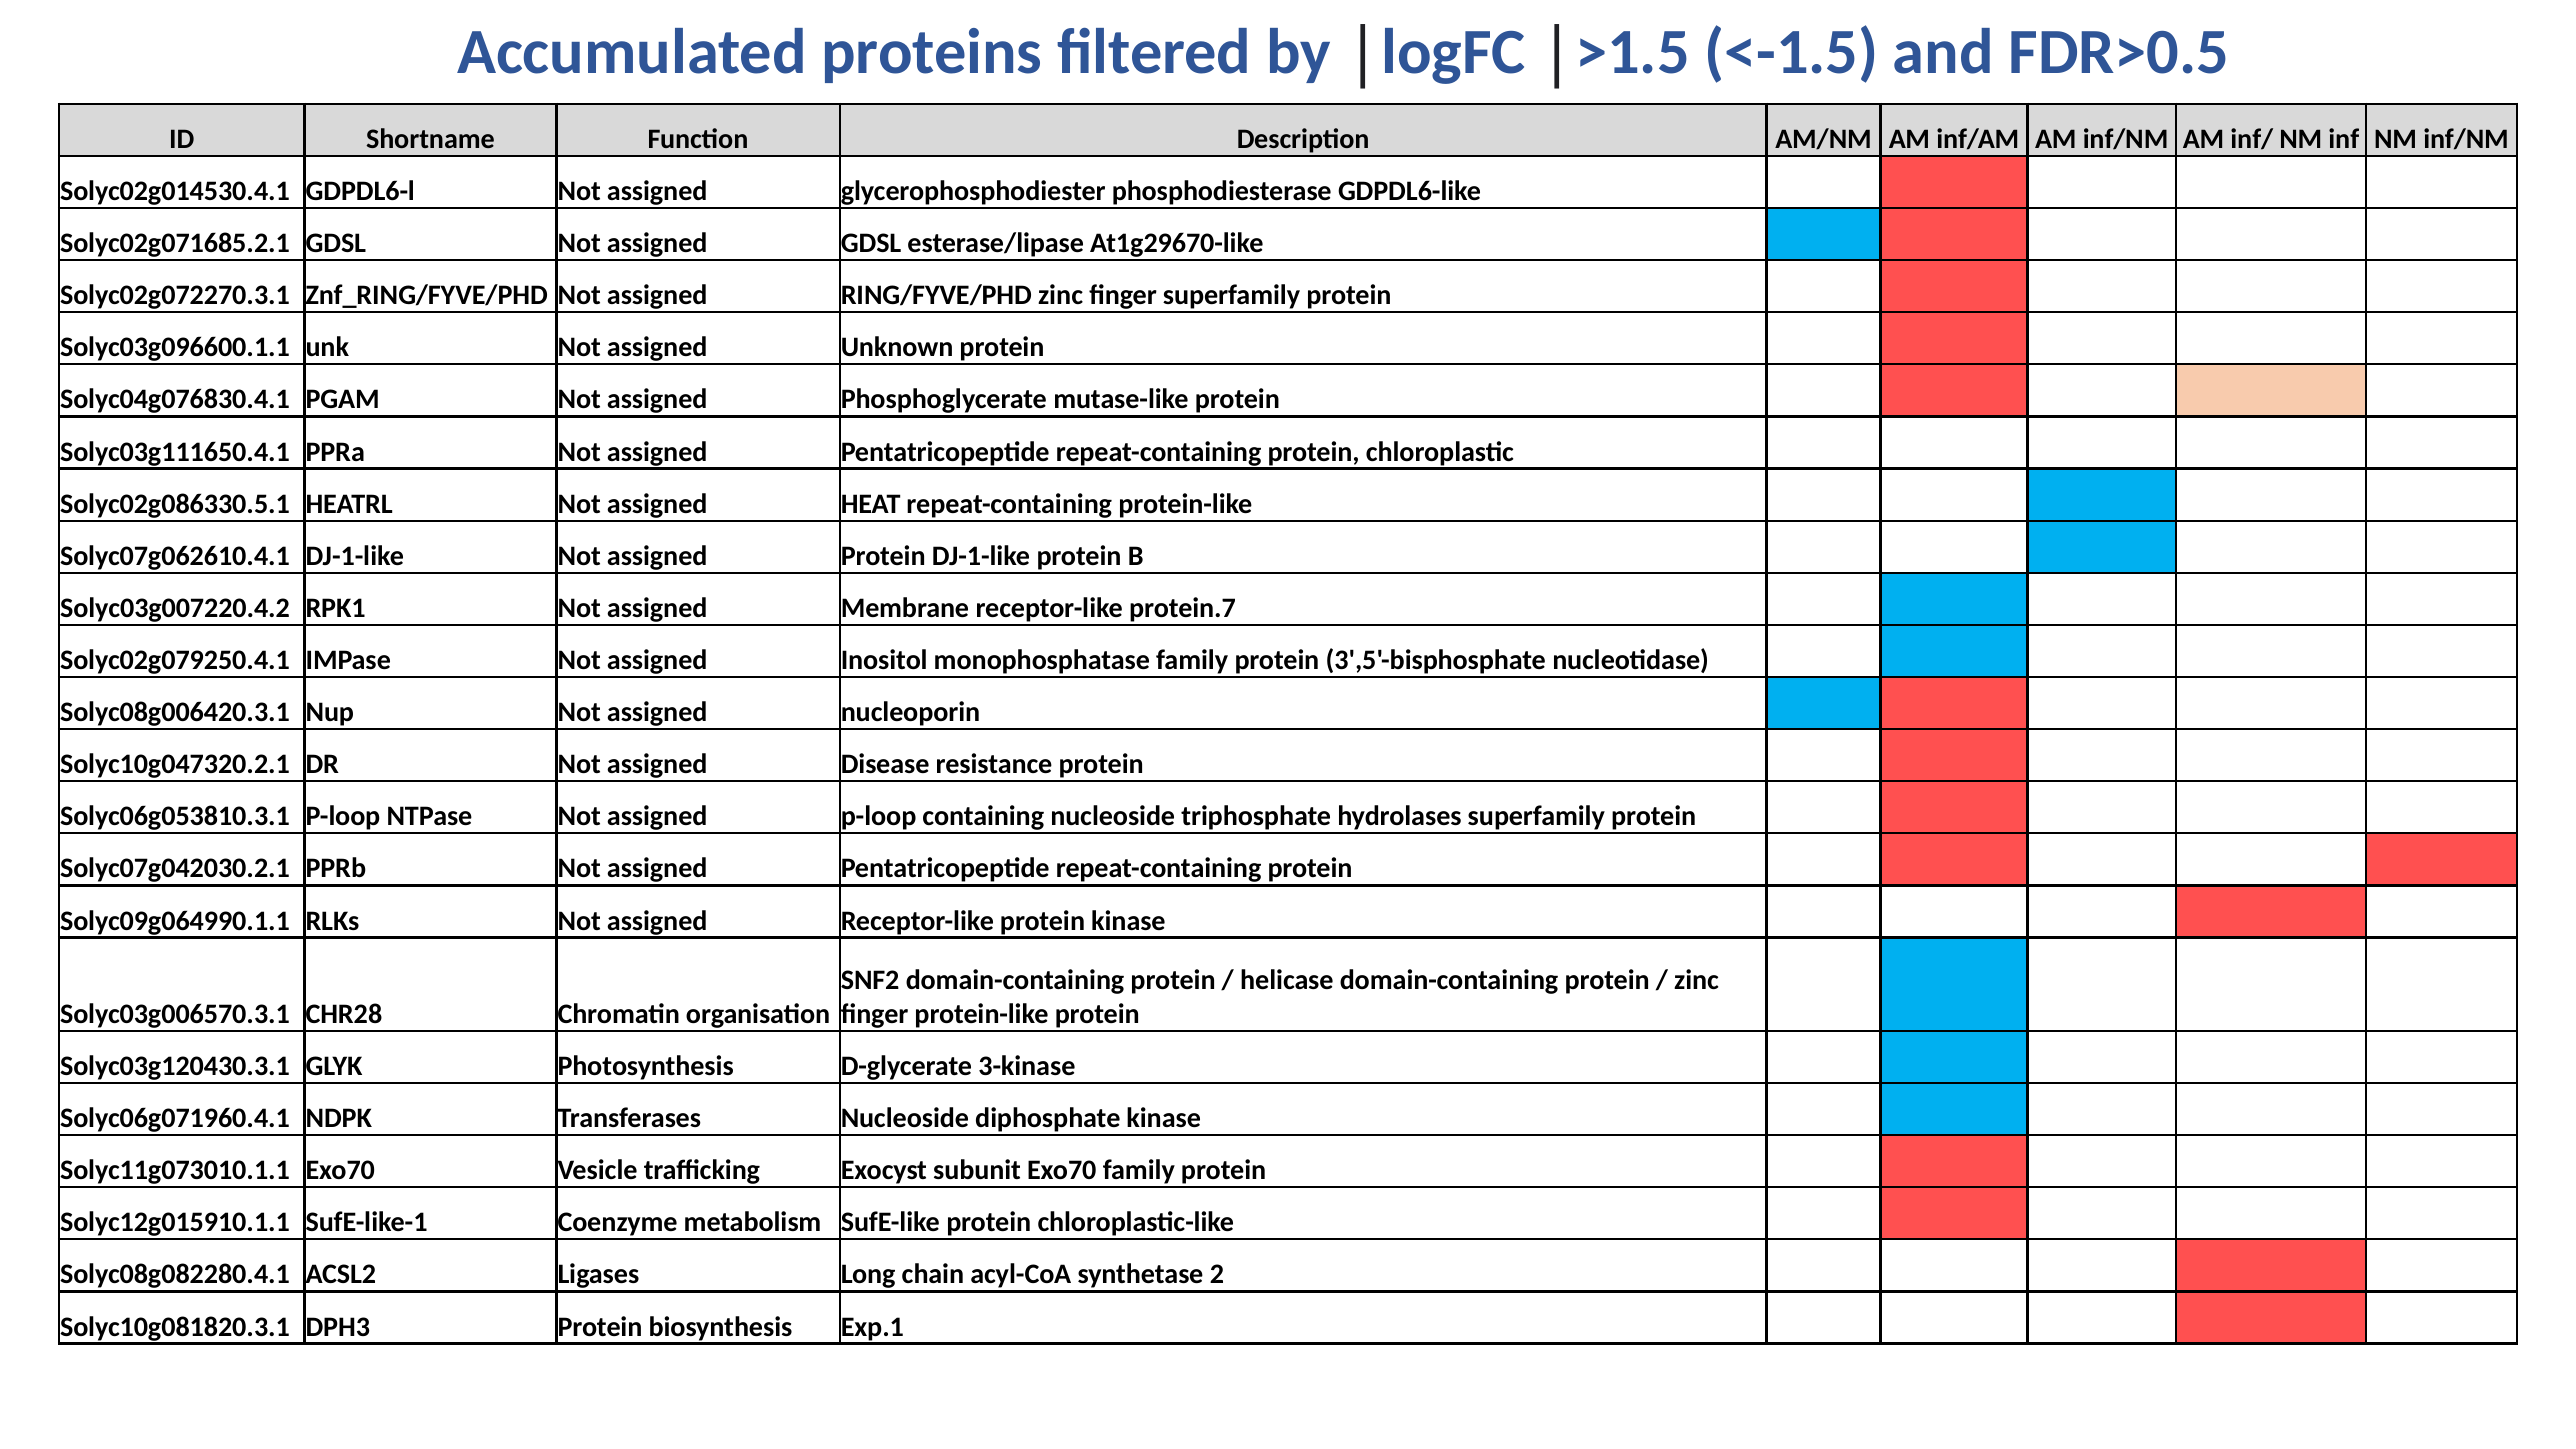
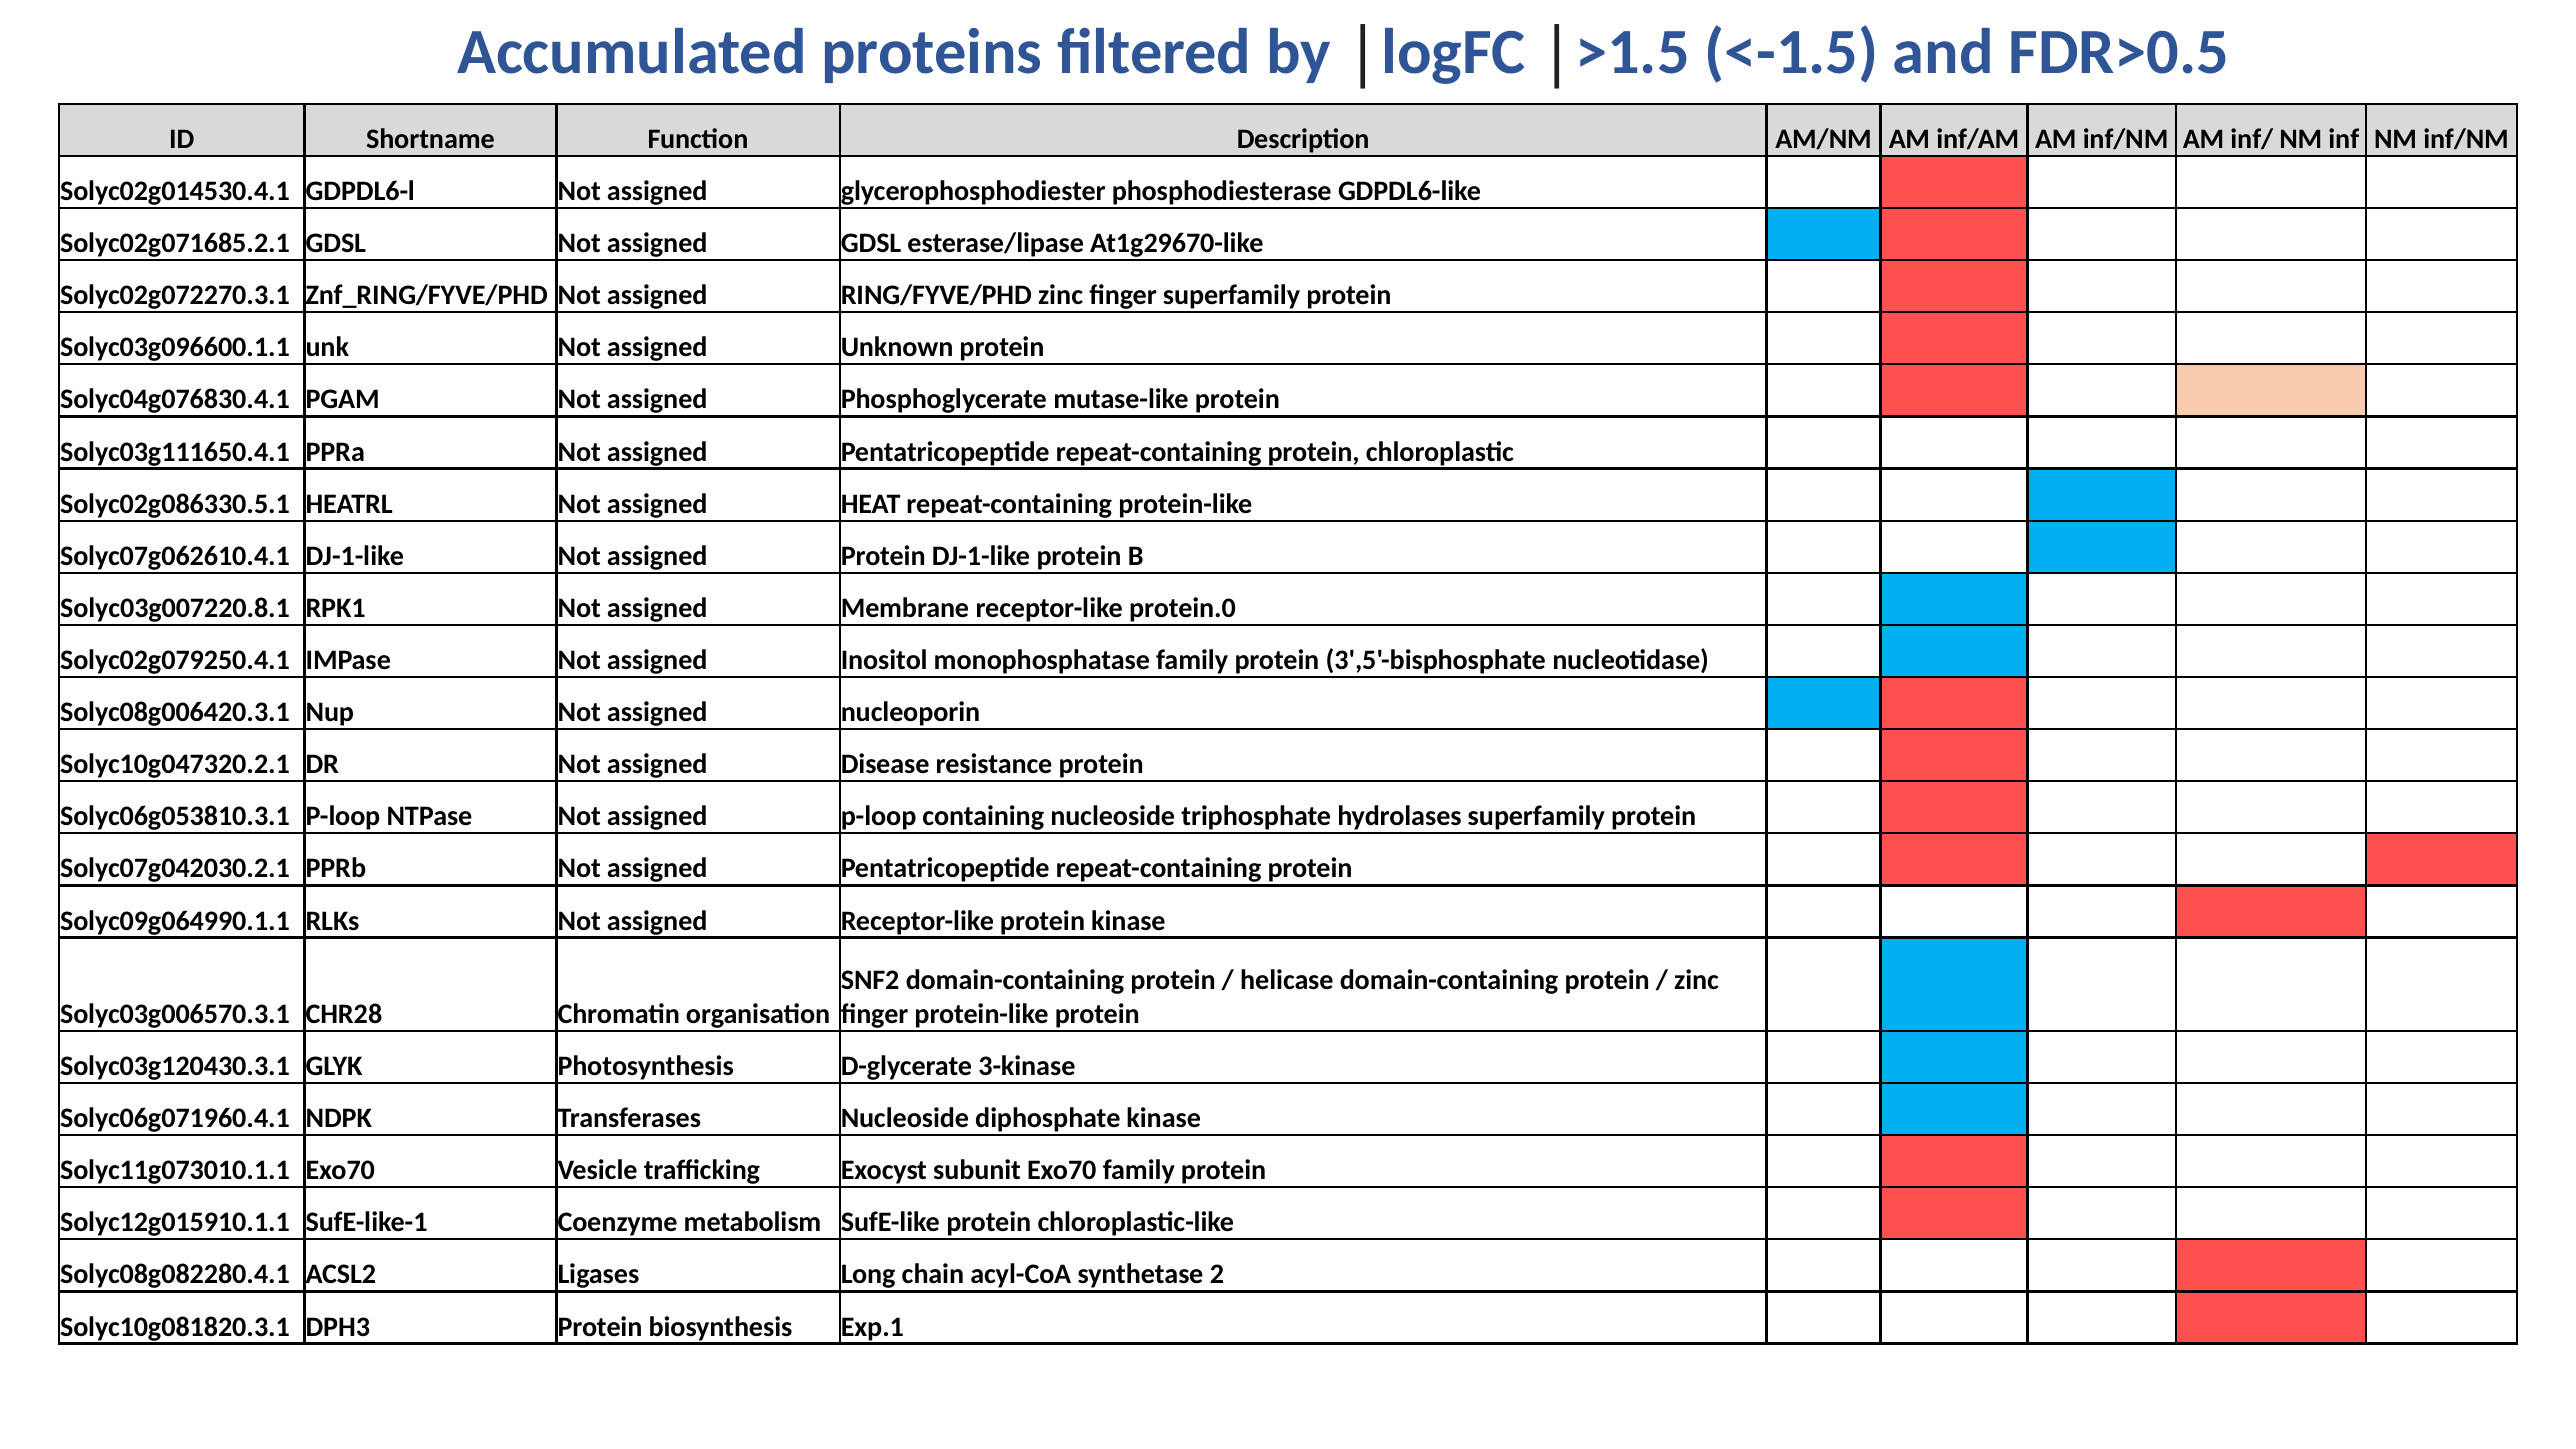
Solyc03g007220.4.2: Solyc03g007220.4.2 -> Solyc03g007220.8.1
protein.7: protein.7 -> protein.0
